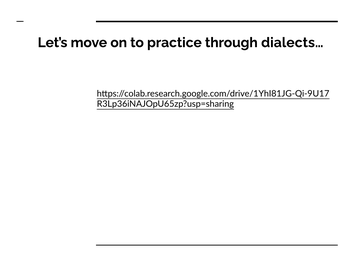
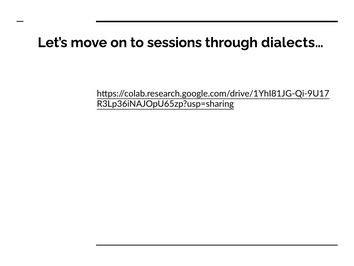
practice: practice -> sessions
